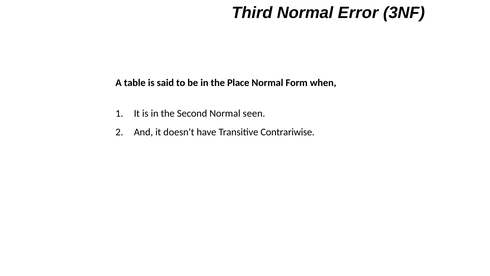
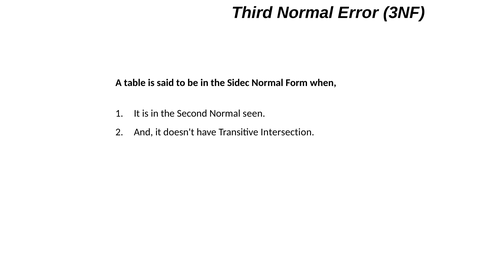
Place: Place -> Sidec
Contrariwise: Contrariwise -> Intersection
